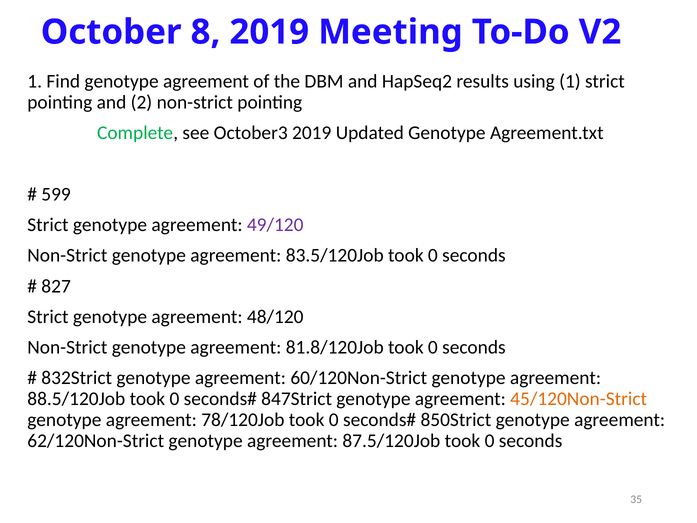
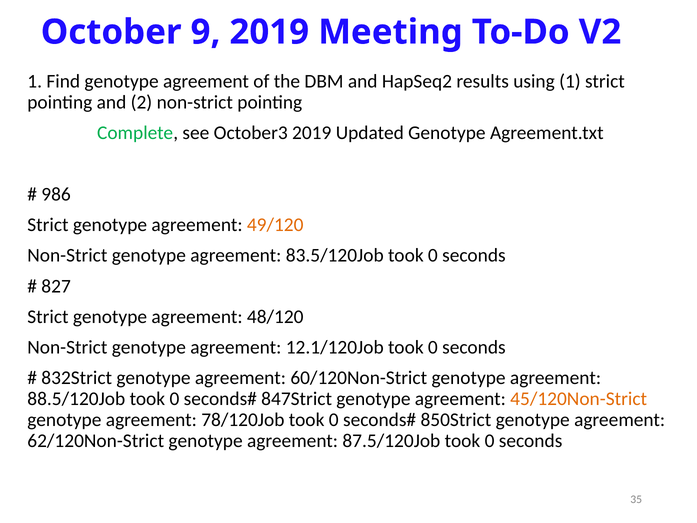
8: 8 -> 9
599: 599 -> 986
49/120 colour: purple -> orange
81.8/120Job: 81.8/120Job -> 12.1/120Job
